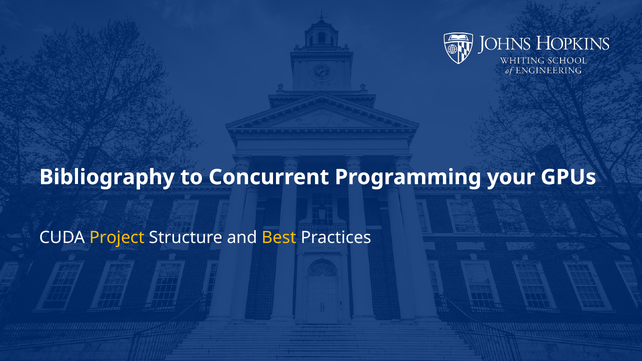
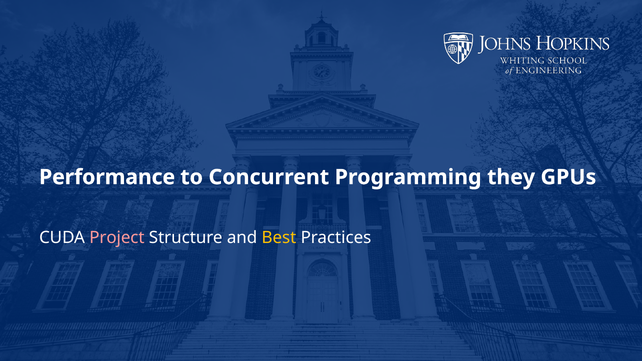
Bibliography: Bibliography -> Performance
your: your -> they
Project colour: yellow -> pink
